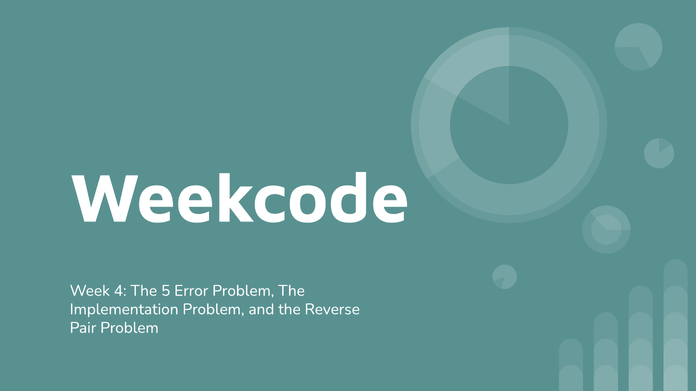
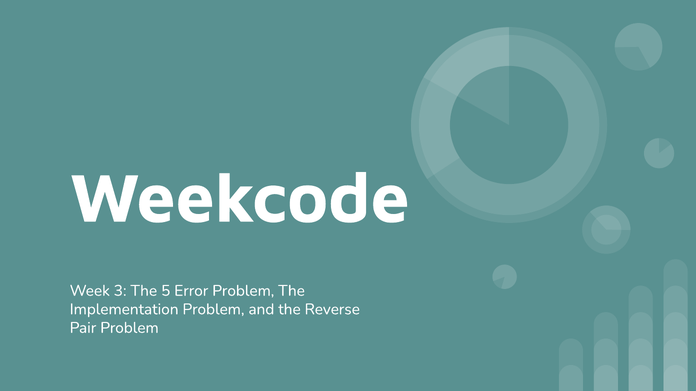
4: 4 -> 3
